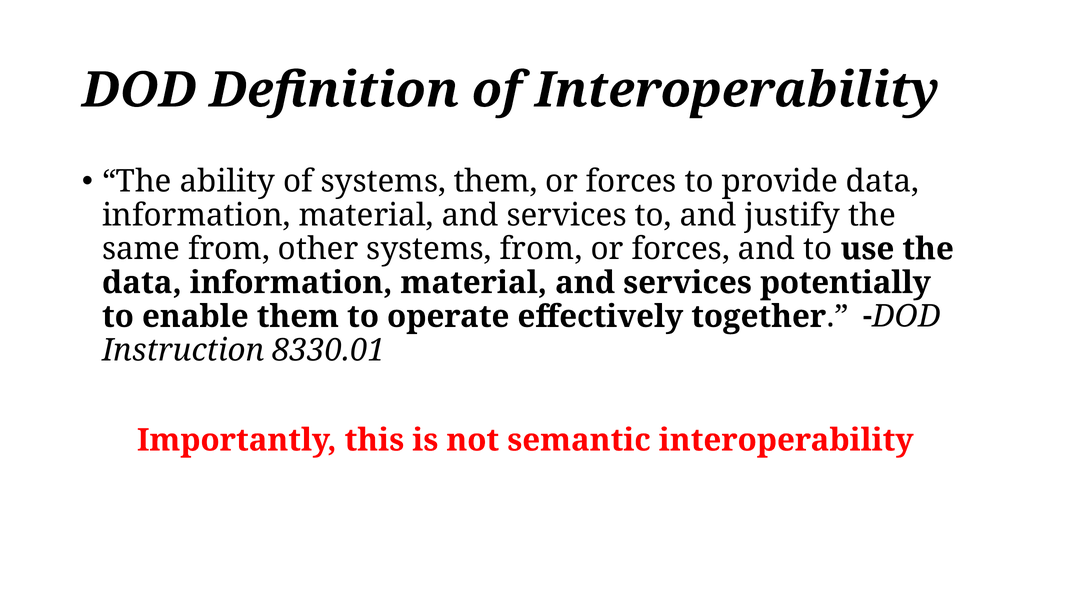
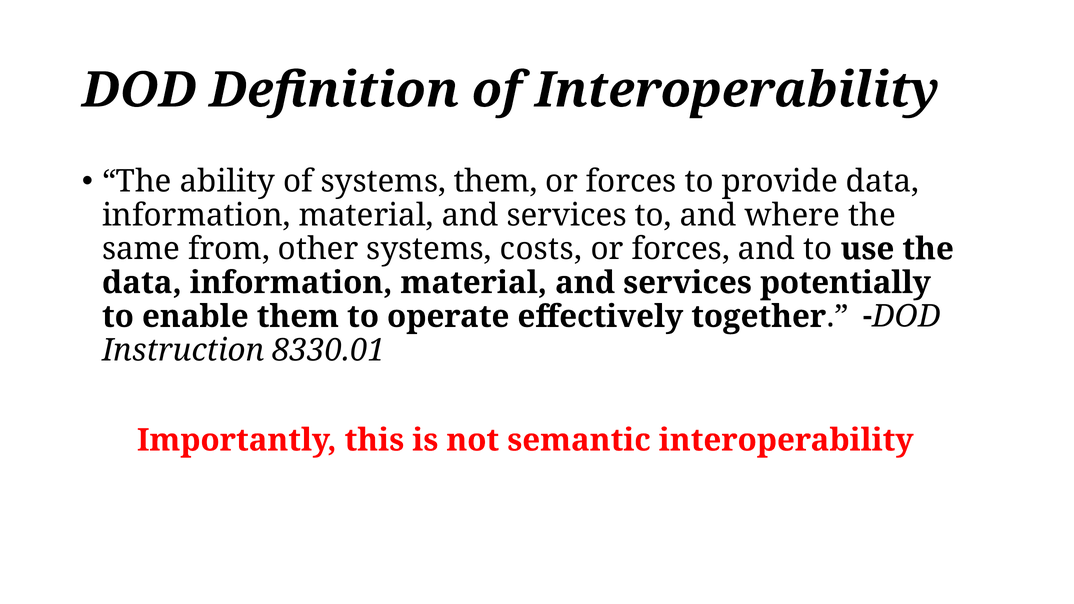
justify: justify -> where
systems from: from -> costs
